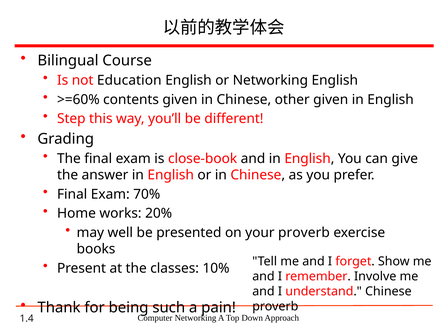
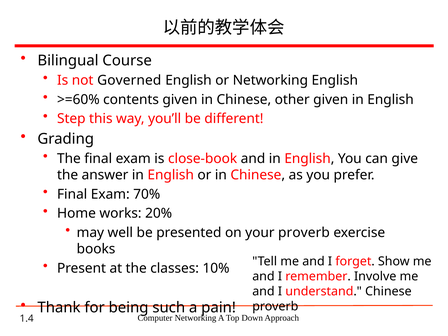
Education: Education -> Governed
